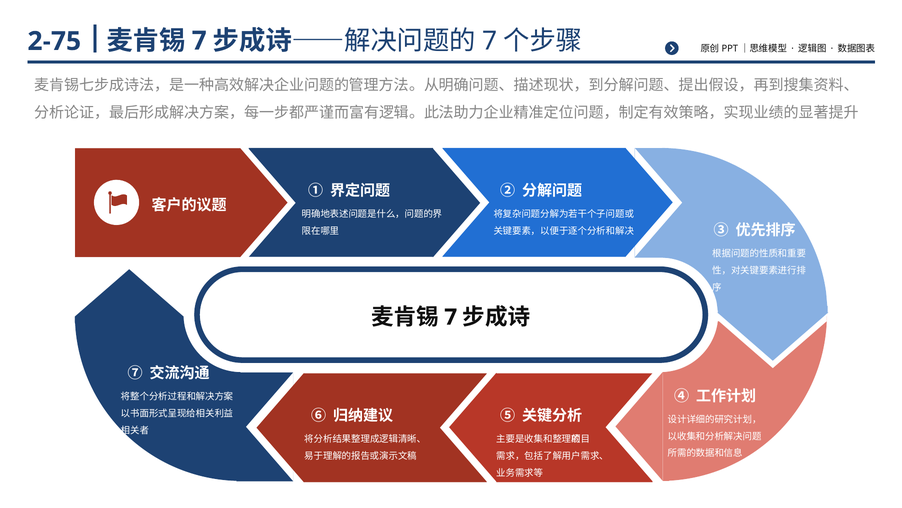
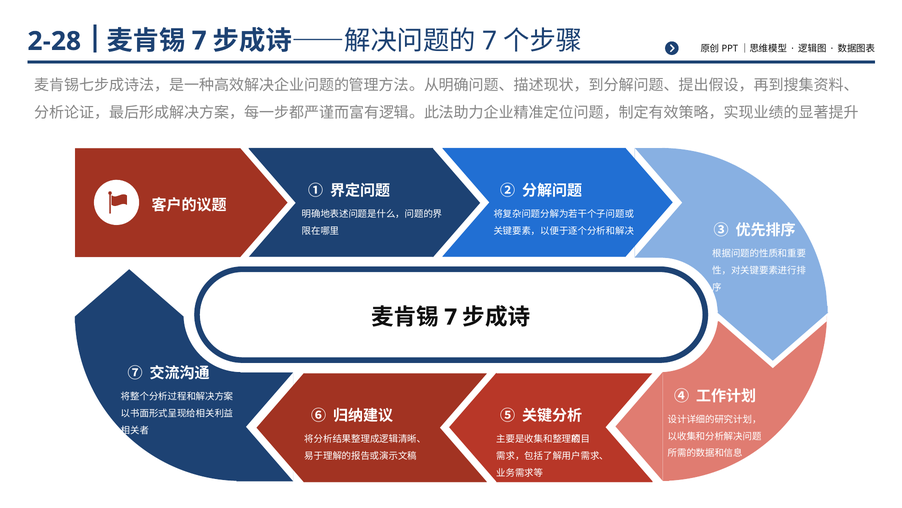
2-75: 2-75 -> 2-28
